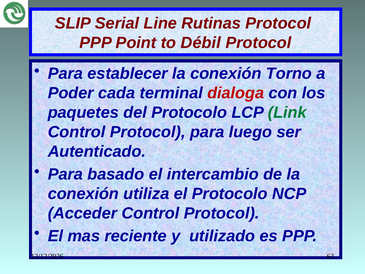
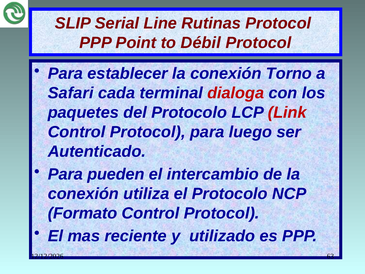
Poder: Poder -> Safari
Link colour: green -> red
basado: basado -> pueden
Acceder: Acceder -> Formato
